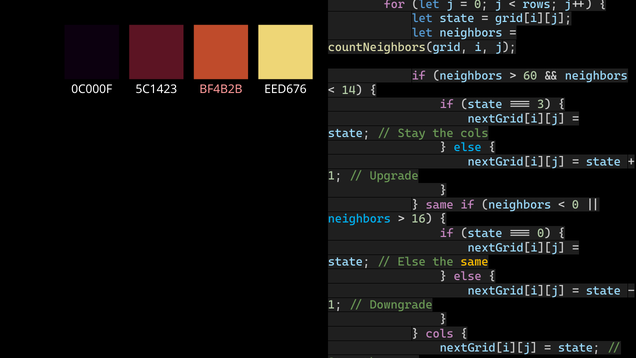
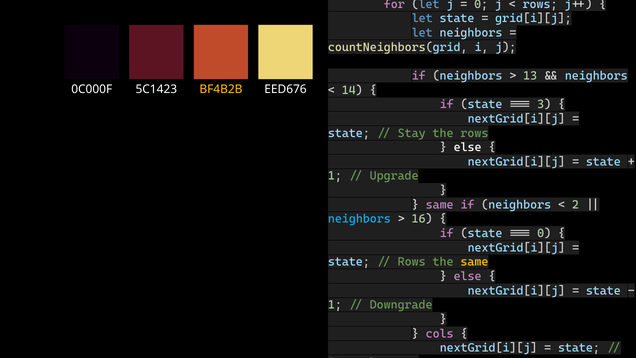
60: 60 -> 13
BF4B2B colour: pink -> yellow
the cols: cols -> rows
else at (468, 147) colour: light blue -> white
0 at (575, 205): 0 -> 2
Else at (412, 262): Else -> Rows
